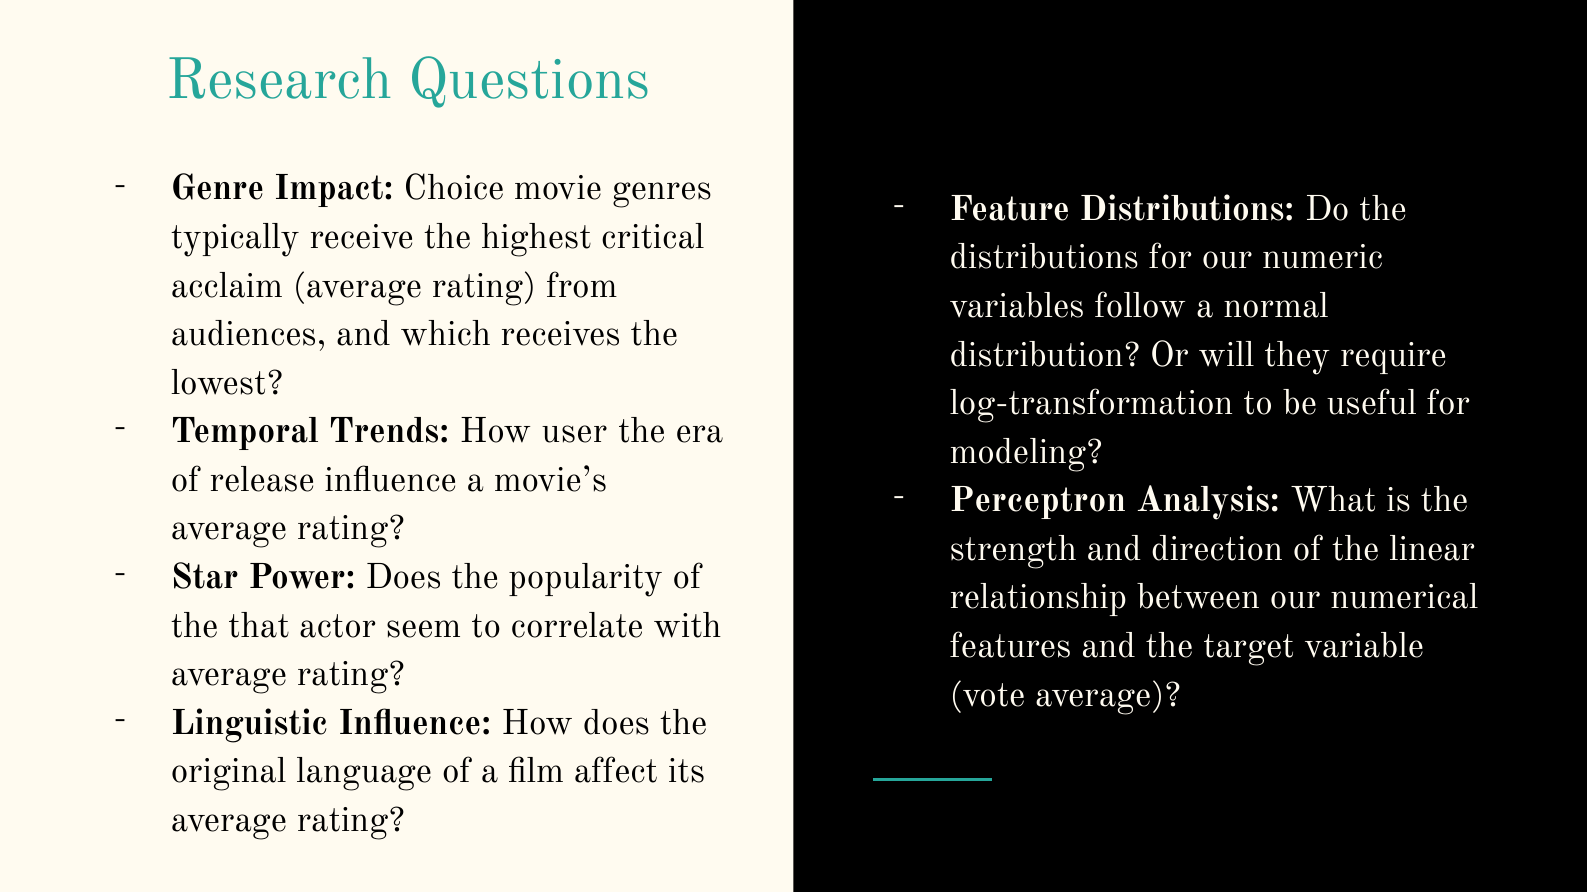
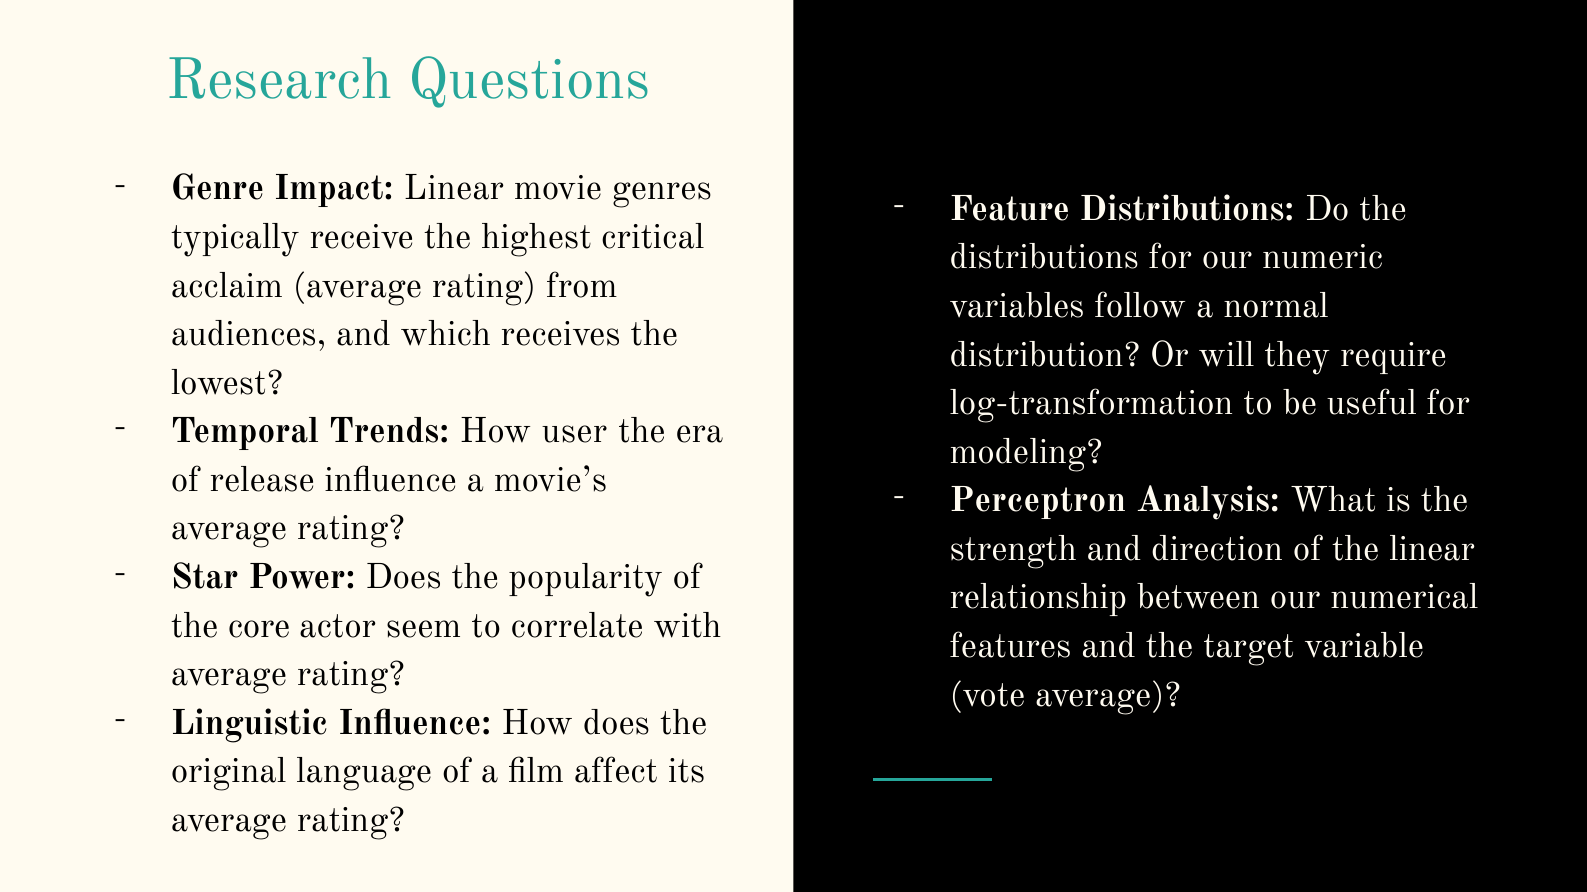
Impact Choice: Choice -> Linear
that: that -> core
